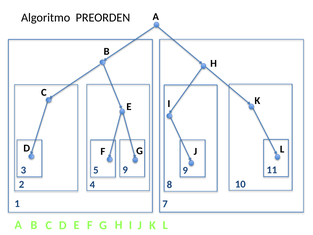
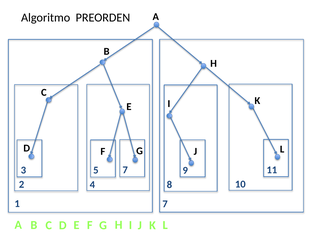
5 9: 9 -> 7
